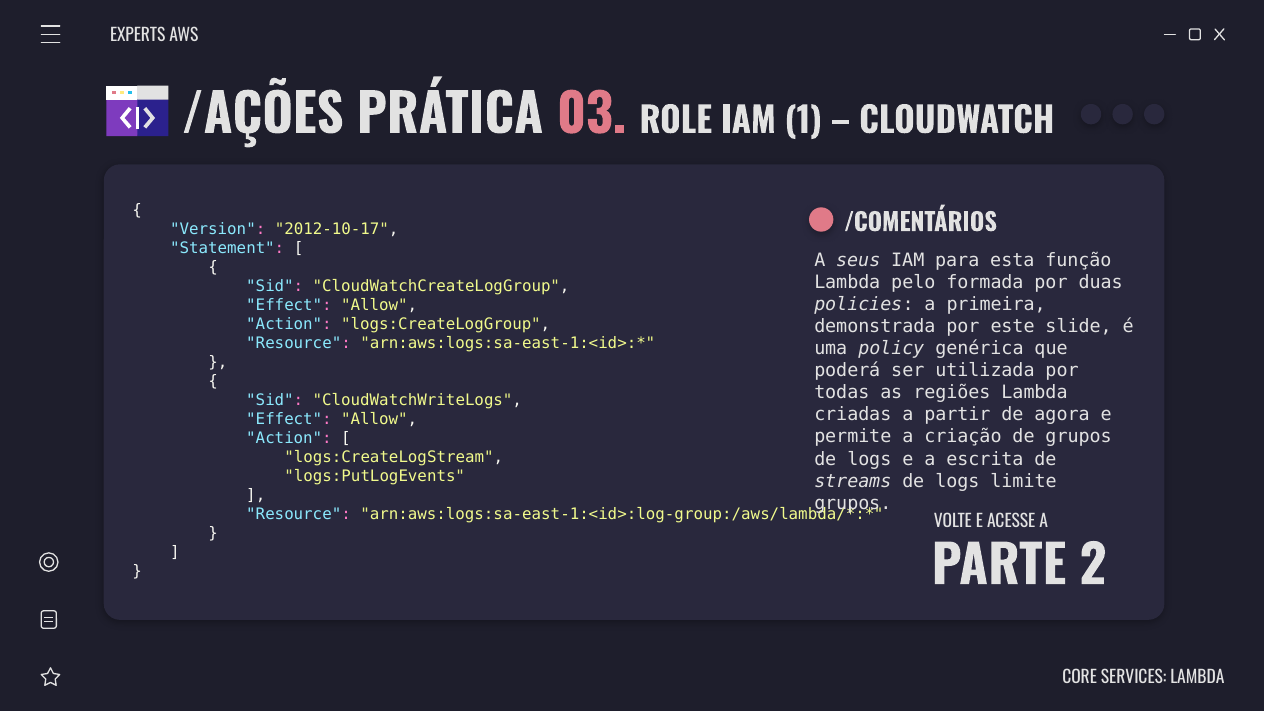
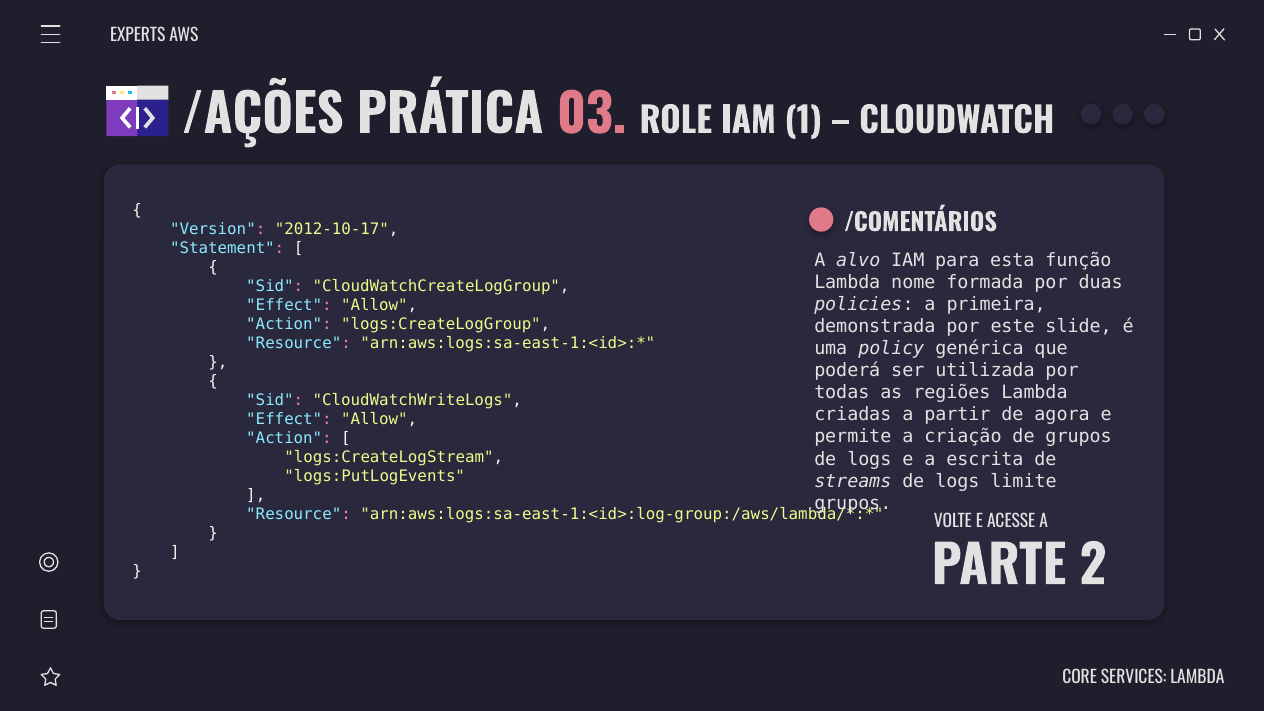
seus: seus -> alvo
pelo: pelo -> nome
